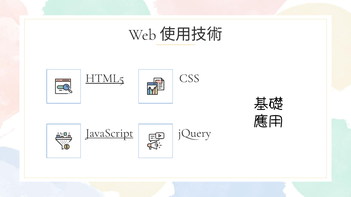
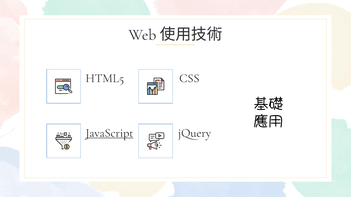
HTML5 underline: present -> none
